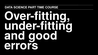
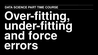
good: good -> force
